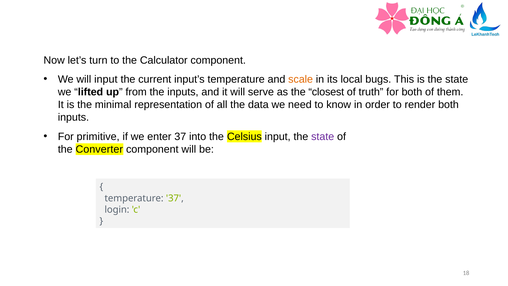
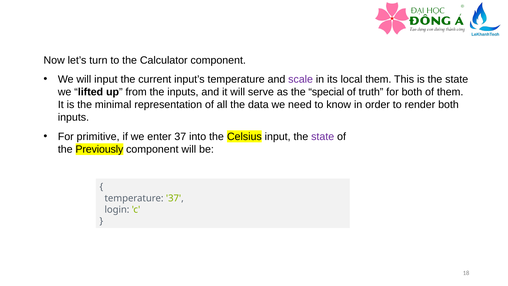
scale colour: orange -> purple
local bugs: bugs -> them
closest: closest -> special
Converter: Converter -> Previously
